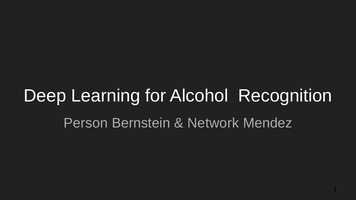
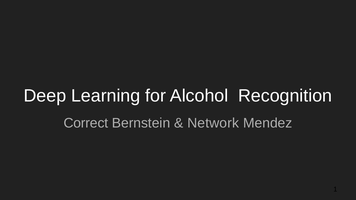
Person: Person -> Correct
